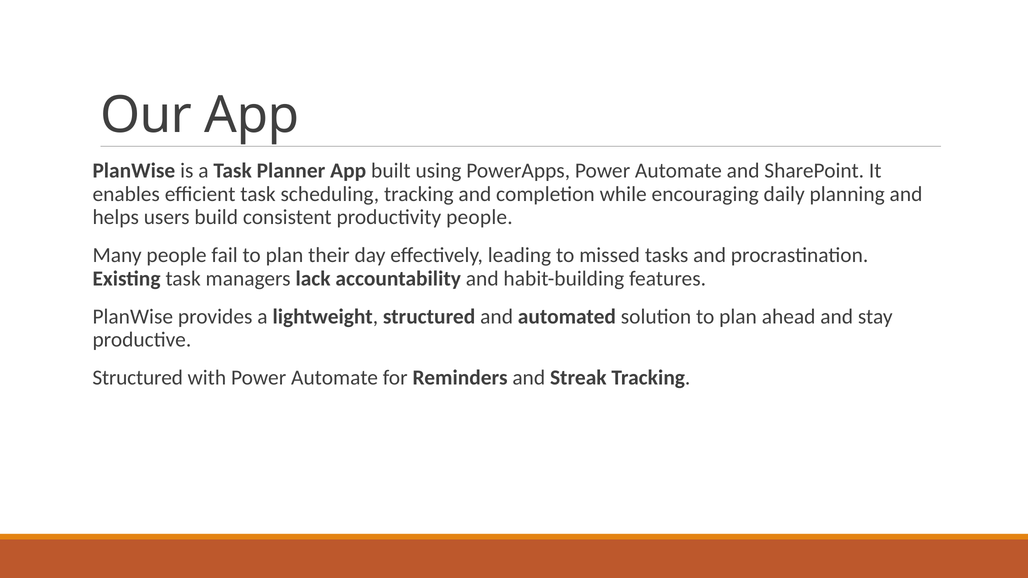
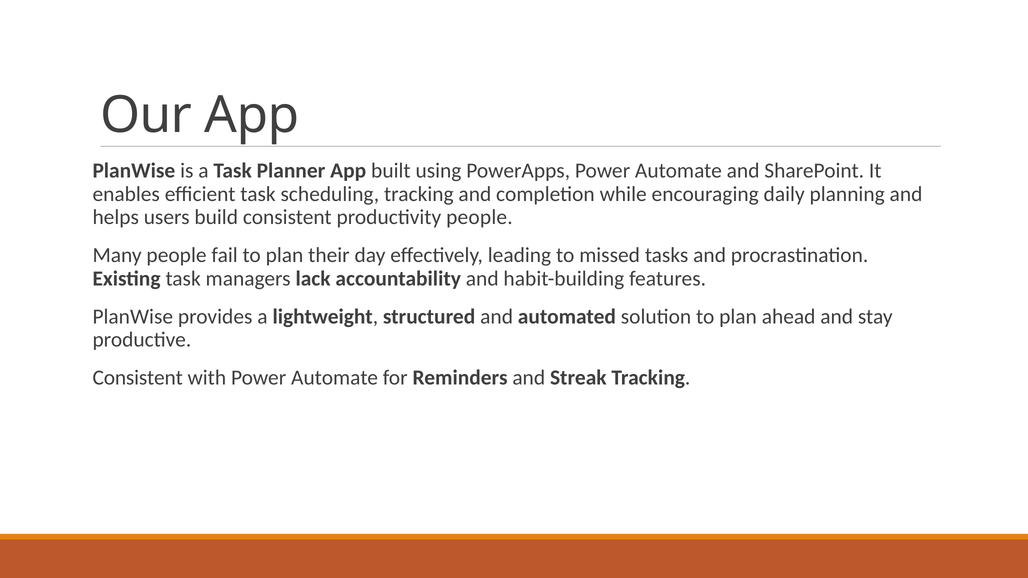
Structured at (138, 378): Structured -> Consistent
